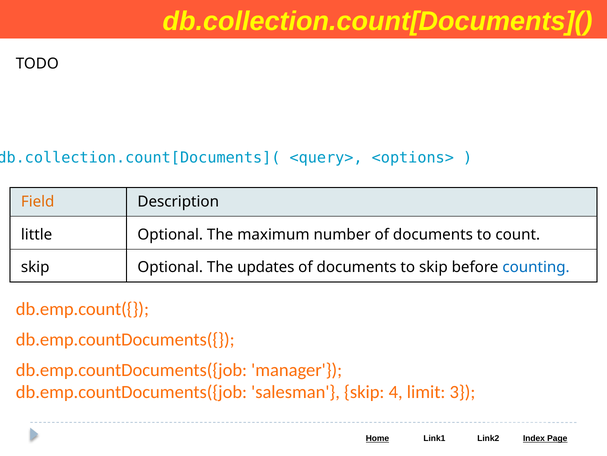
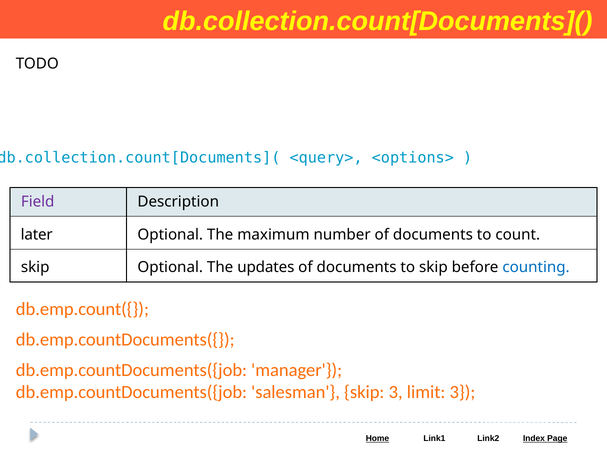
Field colour: orange -> purple
little: little -> later
skip 4: 4 -> 3
